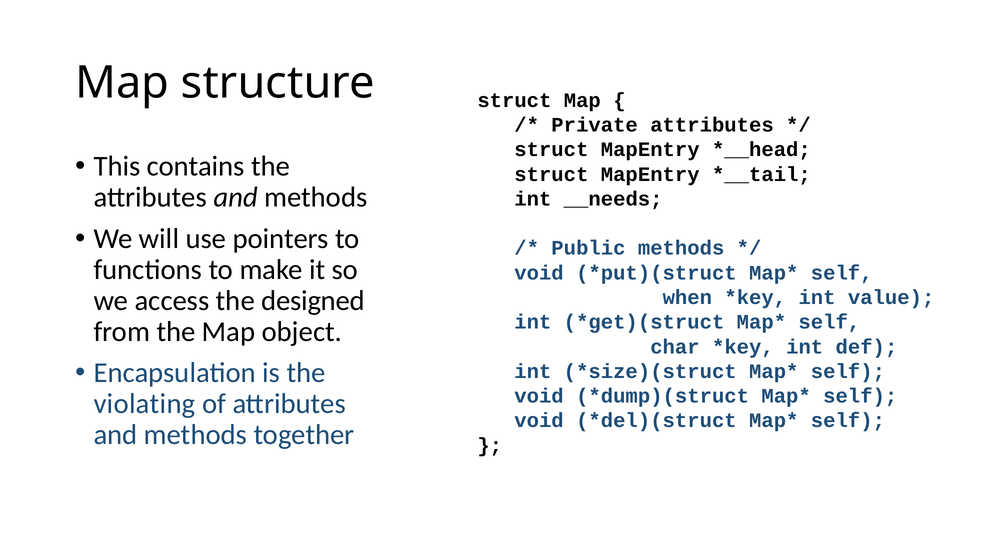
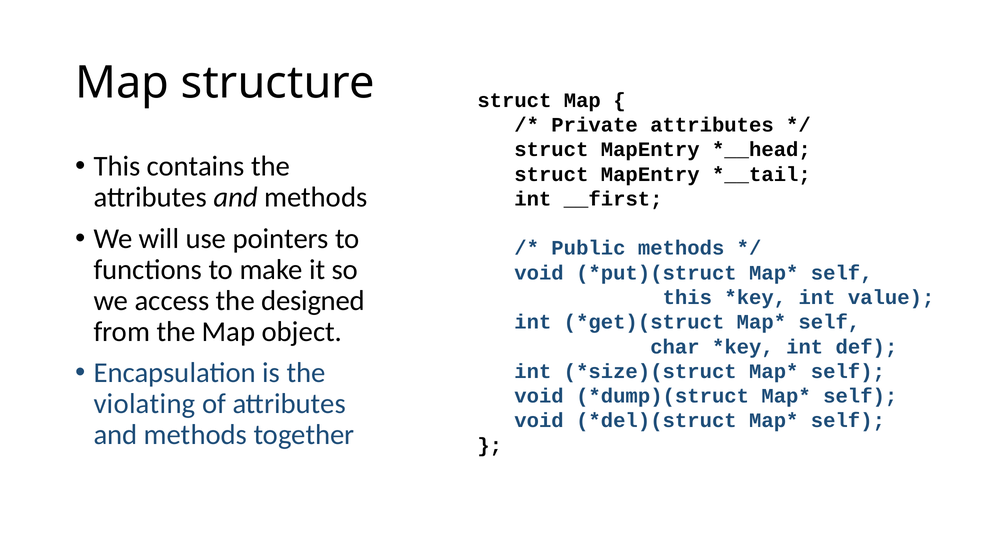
__needs: __needs -> __first
when at (687, 298): when -> this
